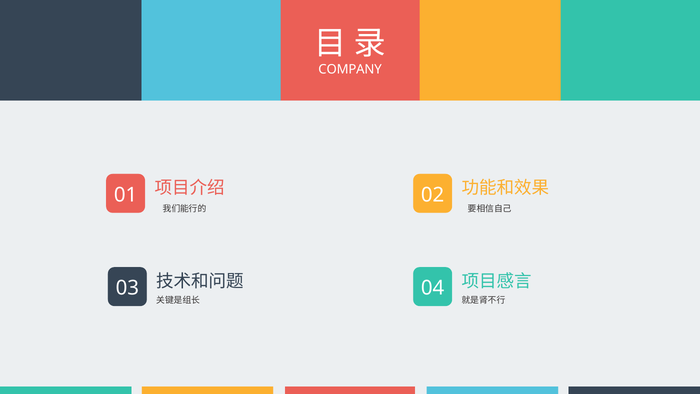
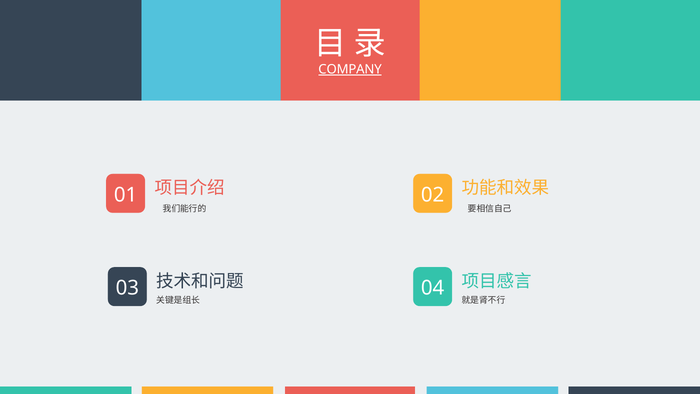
COMPANY underline: none -> present
